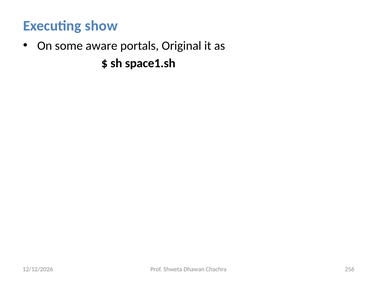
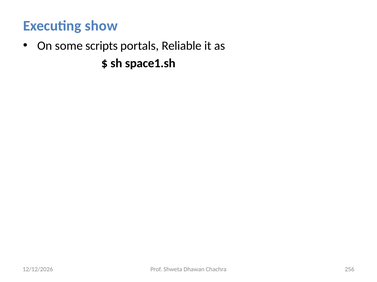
aware: aware -> scripts
Original: Original -> Reliable
